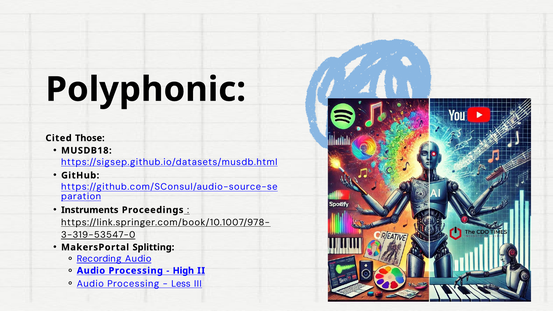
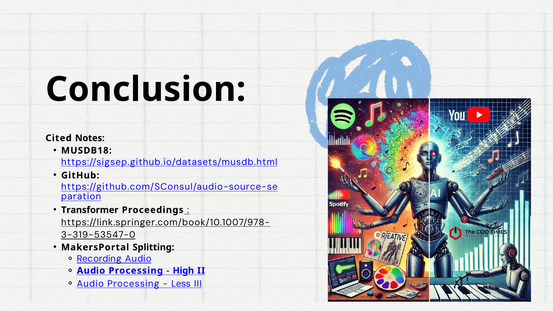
Polyphonic: Polyphonic -> Conclusion
Those: Those -> Notes
Instruments: Instruments -> Transformer
